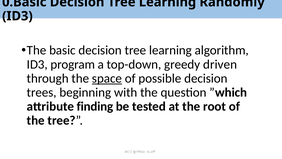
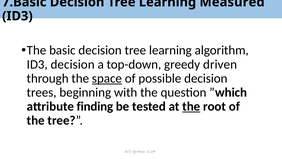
0.Basic: 0.Basic -> 7.Basic
Randomly: Randomly -> Measured
ID3 program: program -> decision
the at (191, 106) underline: none -> present
